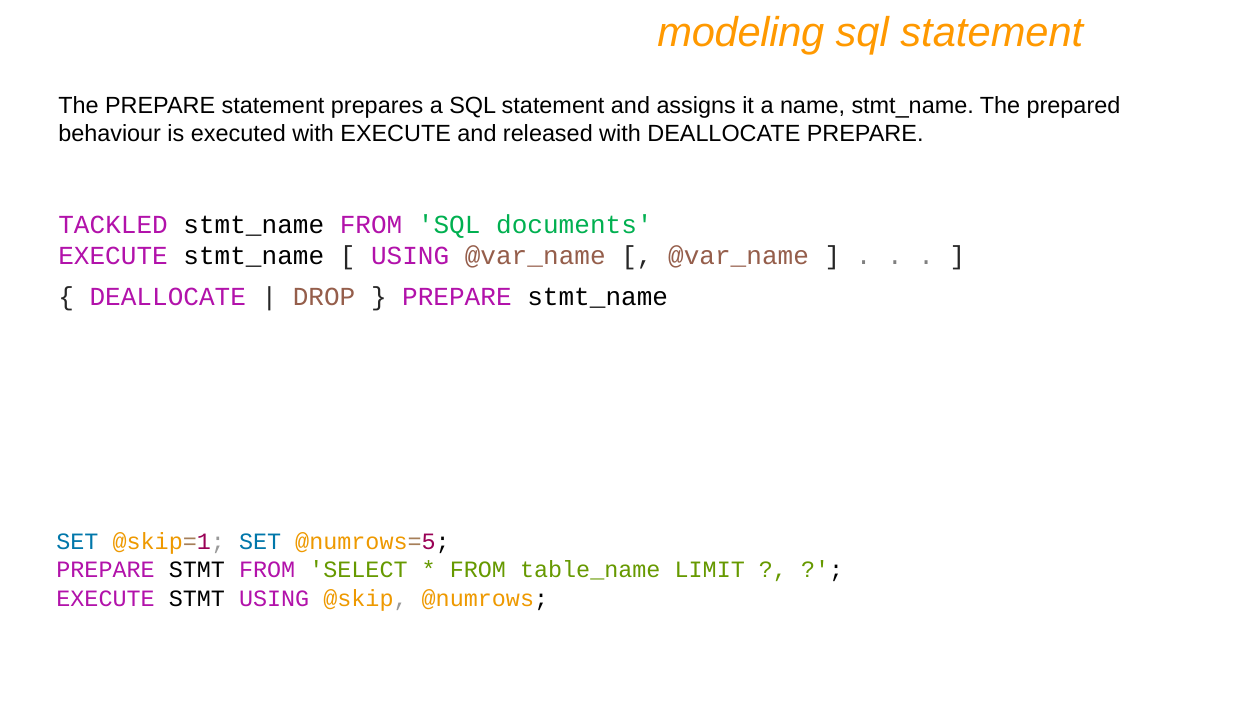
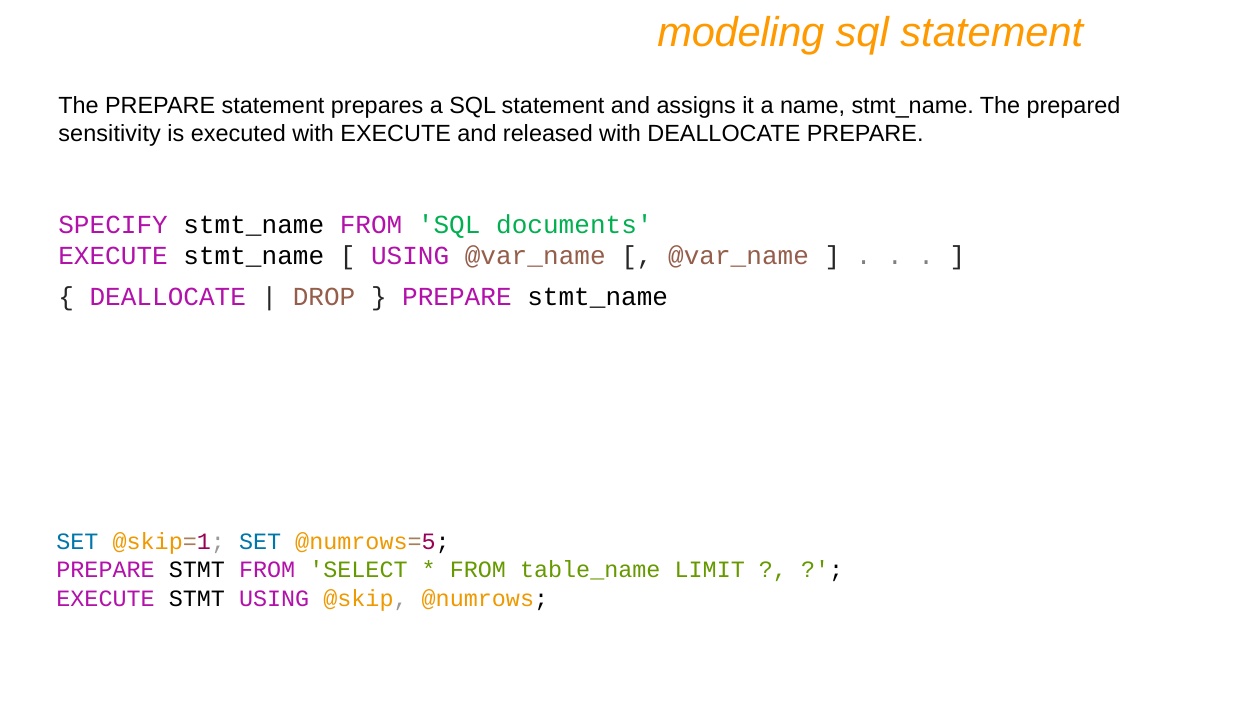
behaviour: behaviour -> sensitivity
TACKLED: TACKLED -> SPECIFY
